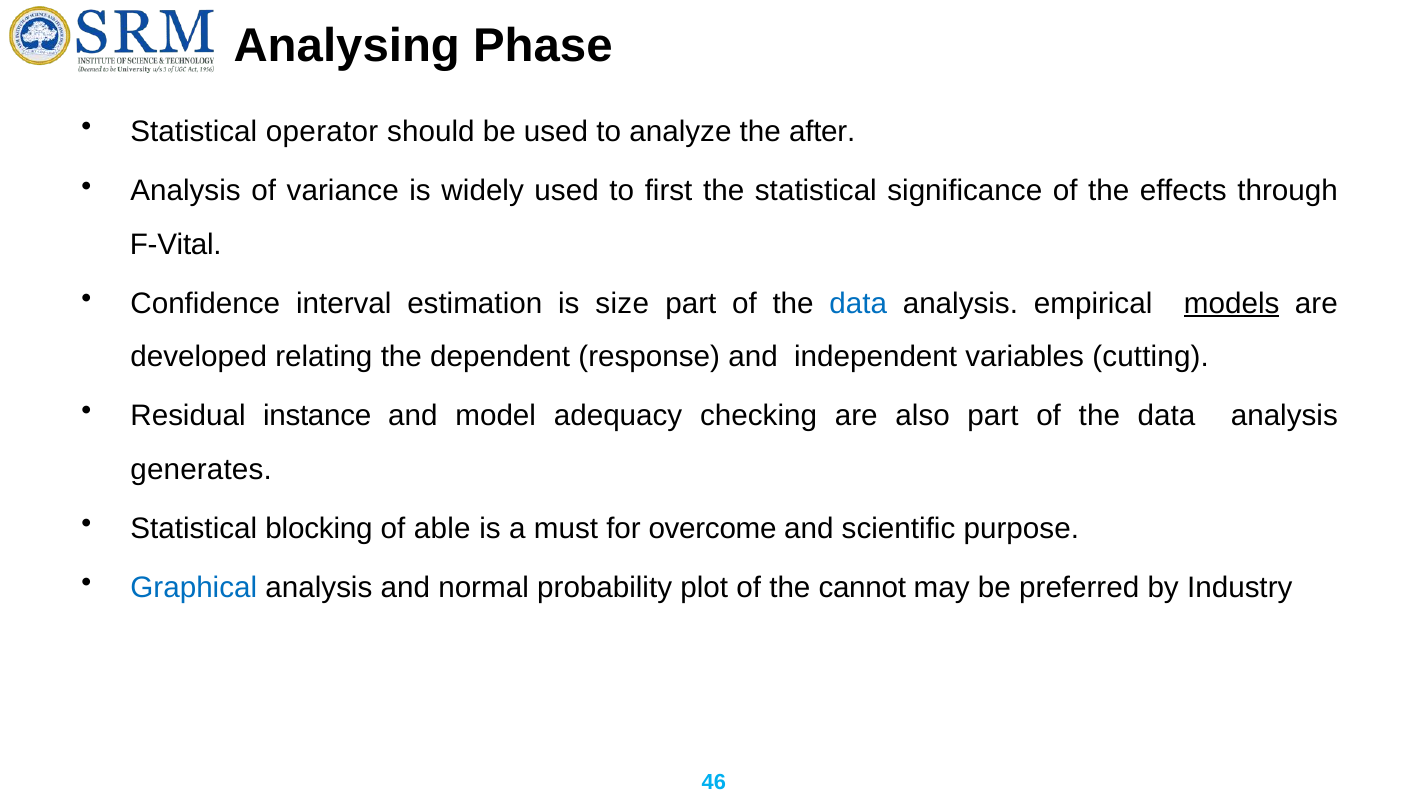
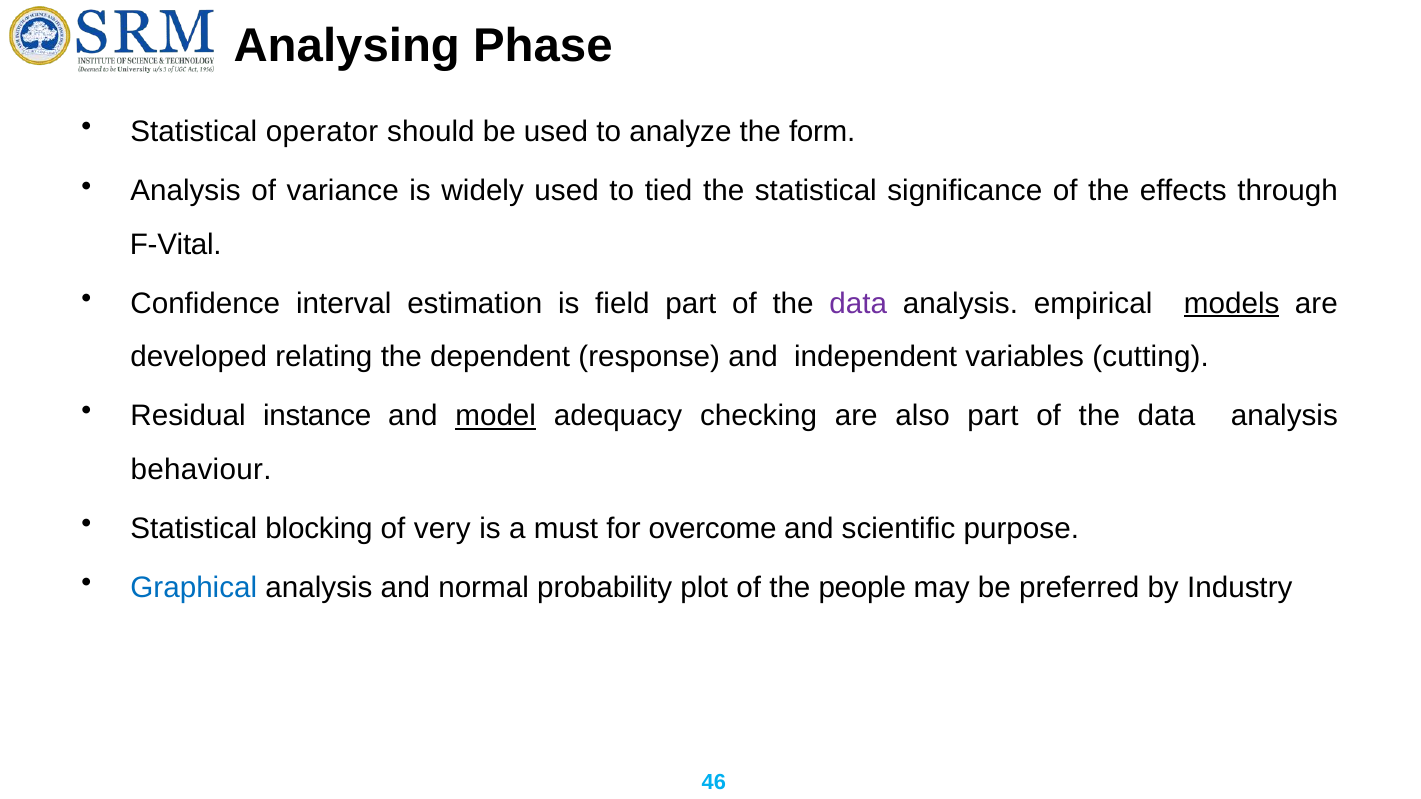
after: after -> form
first: first -> tied
size: size -> field
data at (858, 304) colour: blue -> purple
model underline: none -> present
generates: generates -> behaviour
able: able -> very
cannot: cannot -> people
